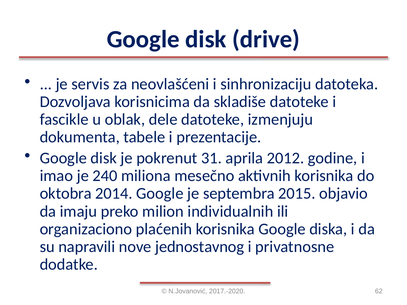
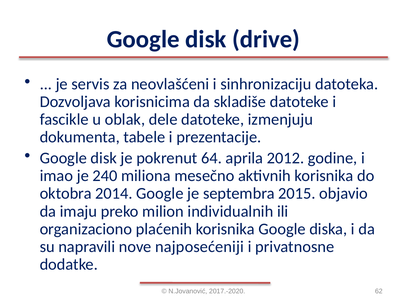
31: 31 -> 64
jednostavnog: jednostavnog -> najposećeniji
